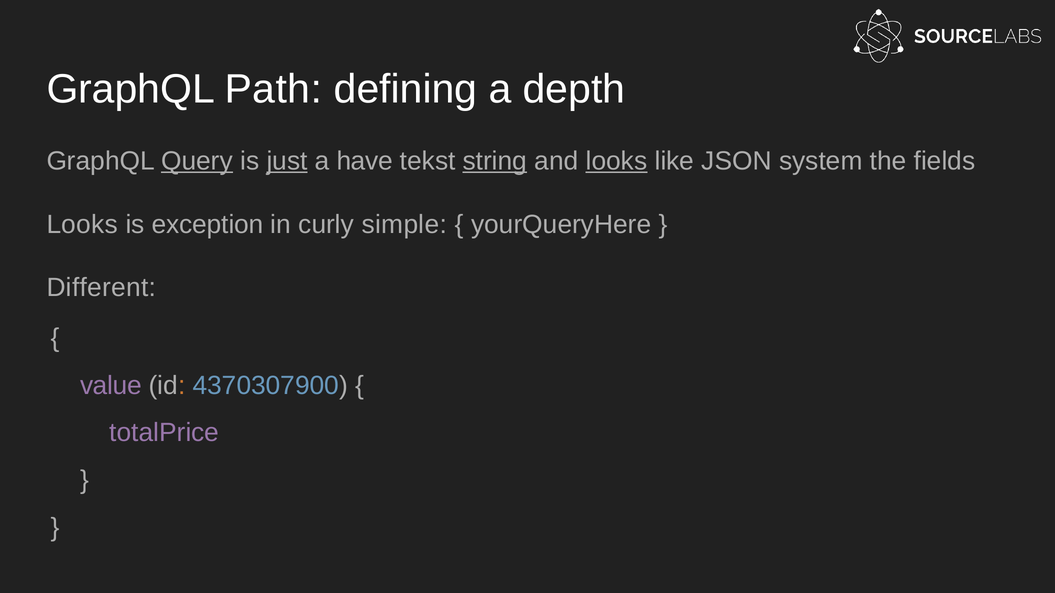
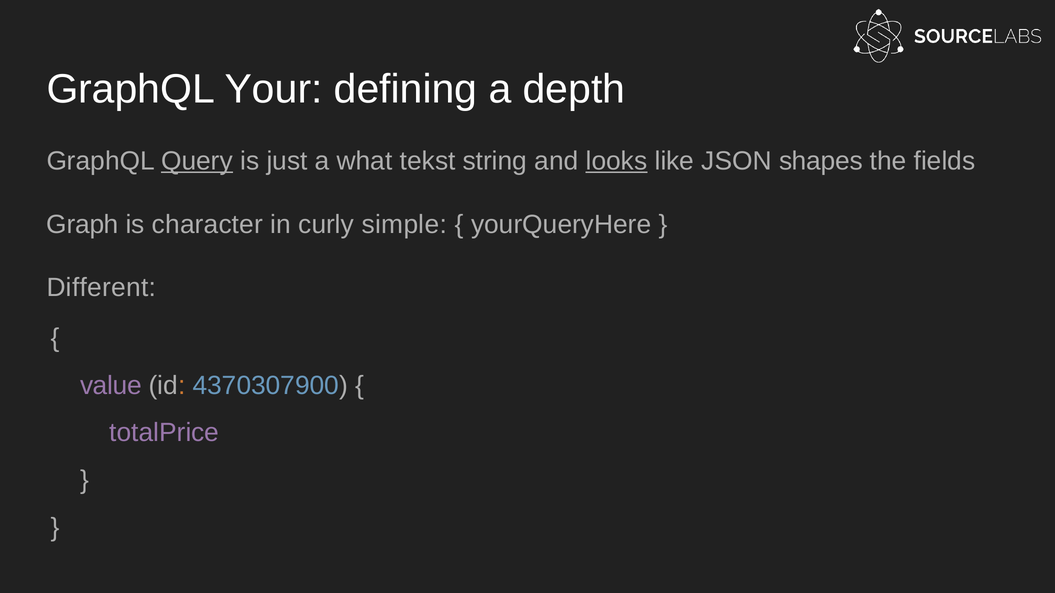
Path: Path -> Your
just underline: present -> none
have: have -> what
string underline: present -> none
system: system -> shapes
Looks at (82, 224): Looks -> Graph
exception: exception -> character
